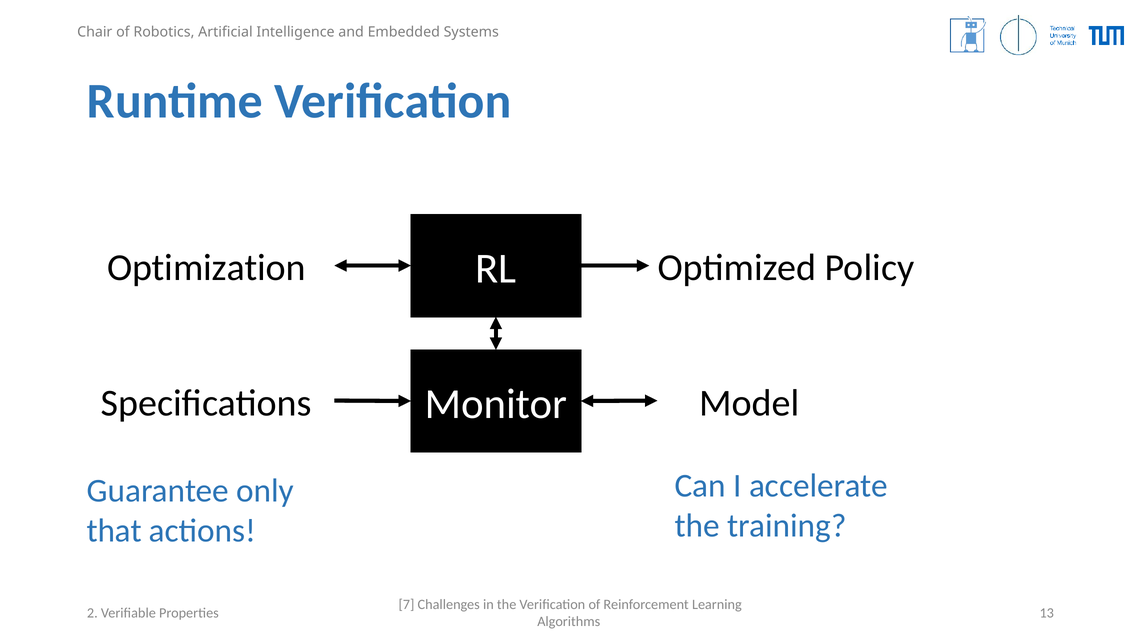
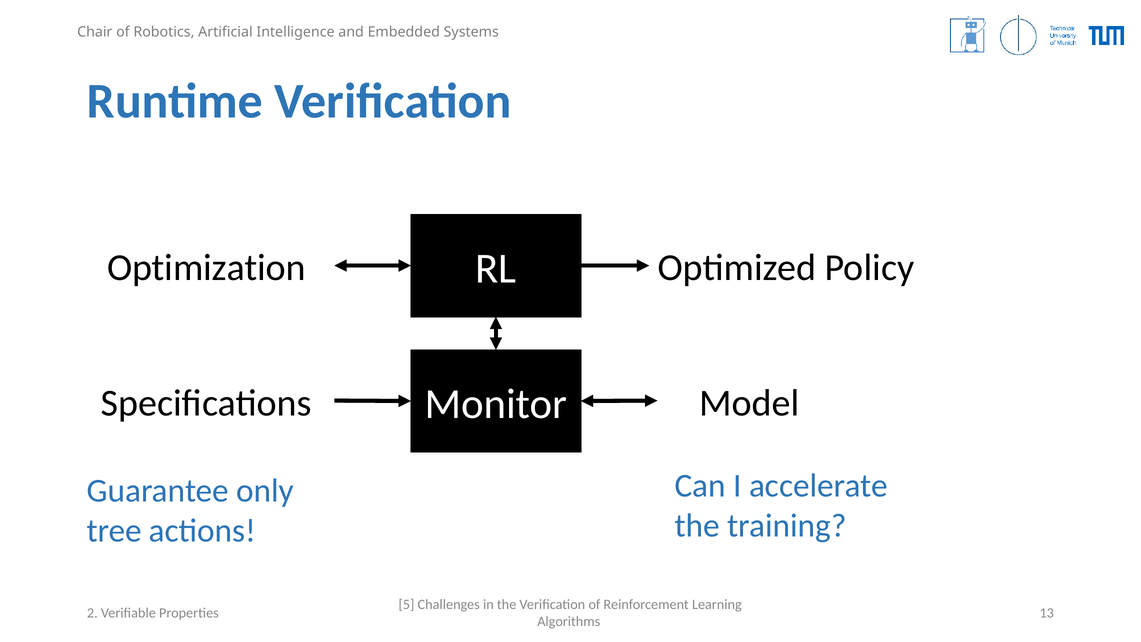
that: that -> tree
7: 7 -> 5
